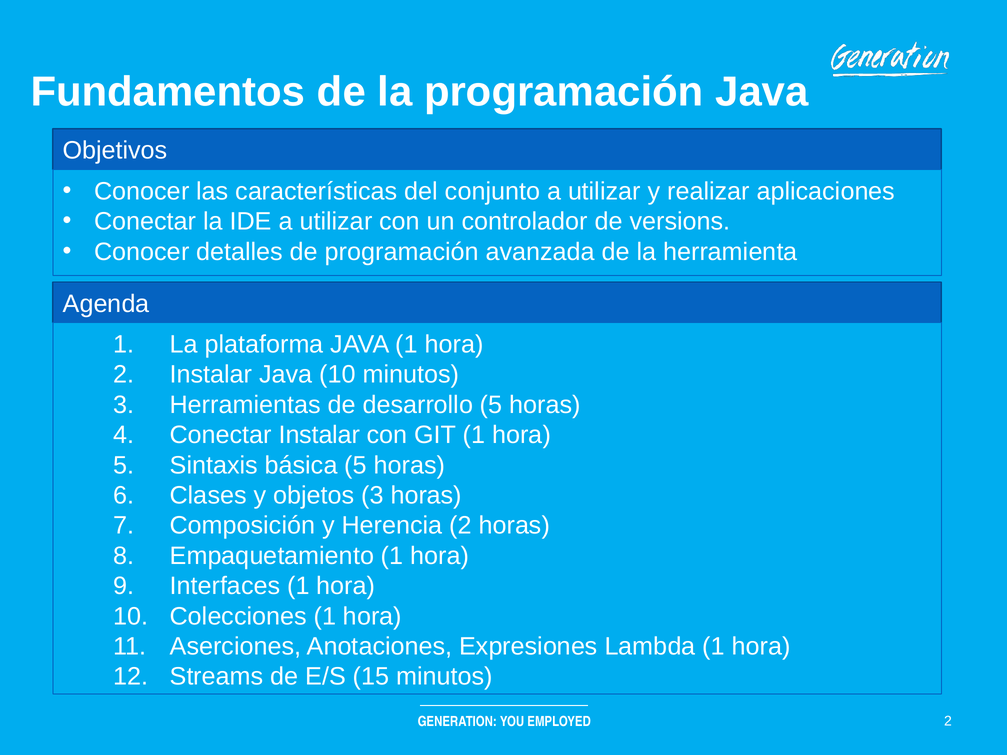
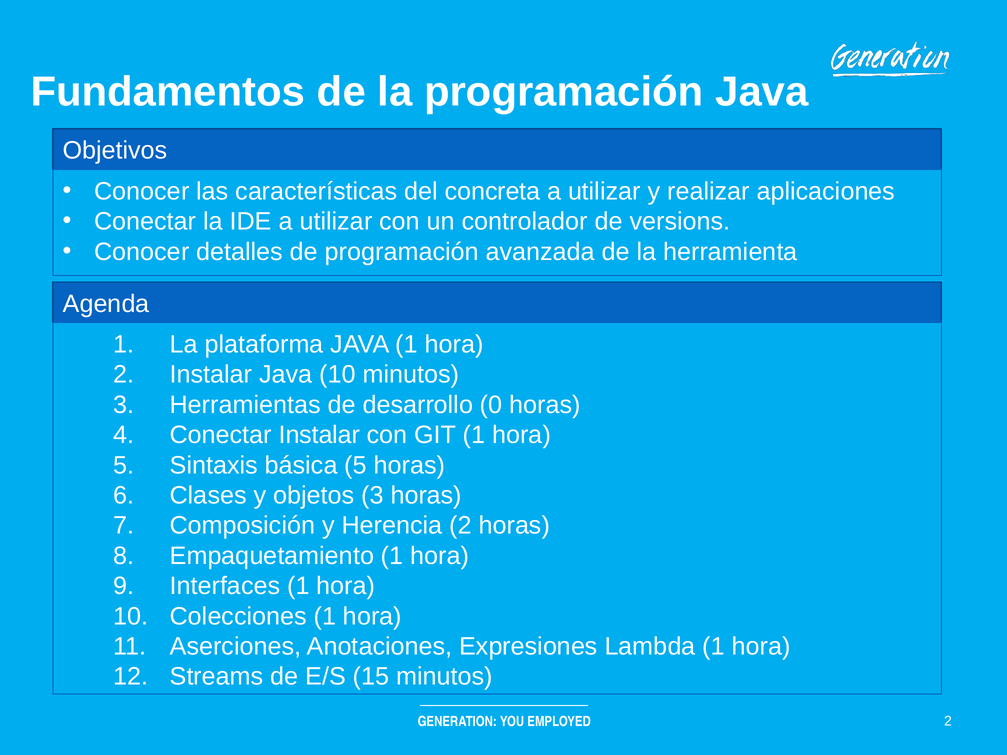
conjunto: conjunto -> concreta
desarrollo 5: 5 -> 0
